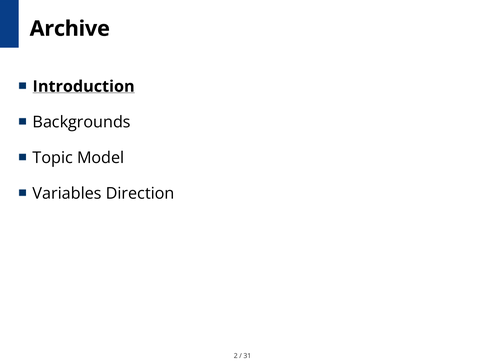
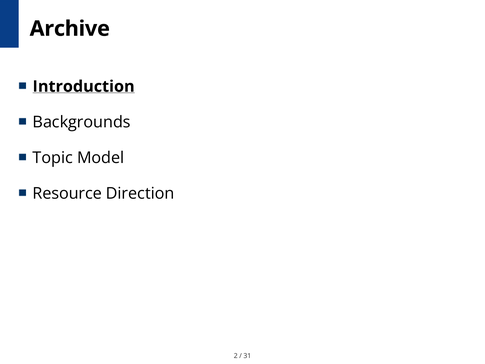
Variables: Variables -> Resource
